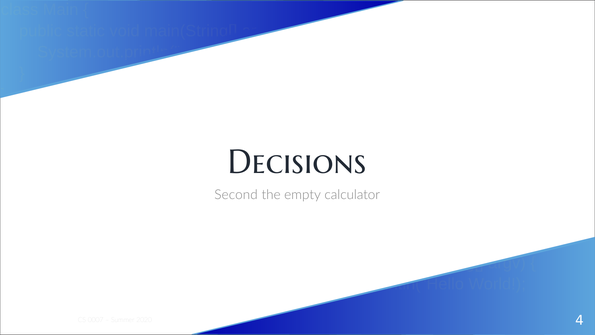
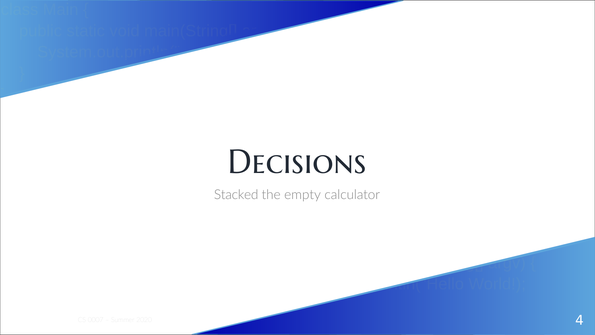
Second: Second -> Stacked
